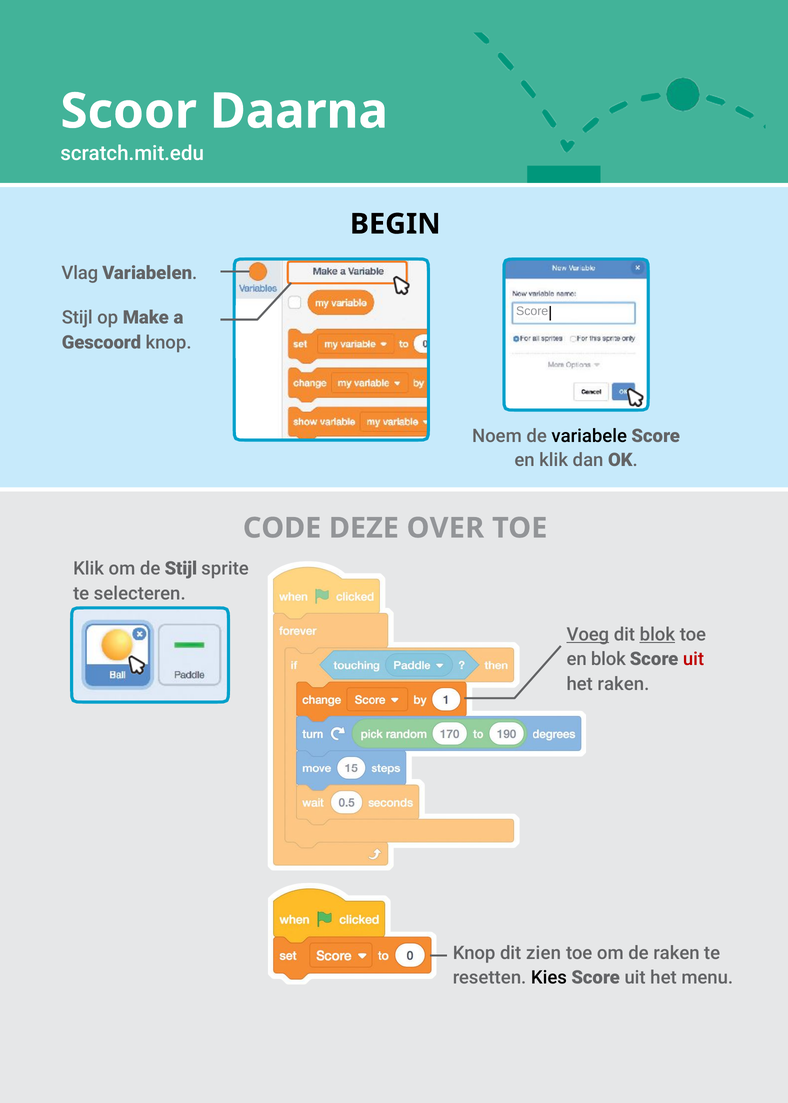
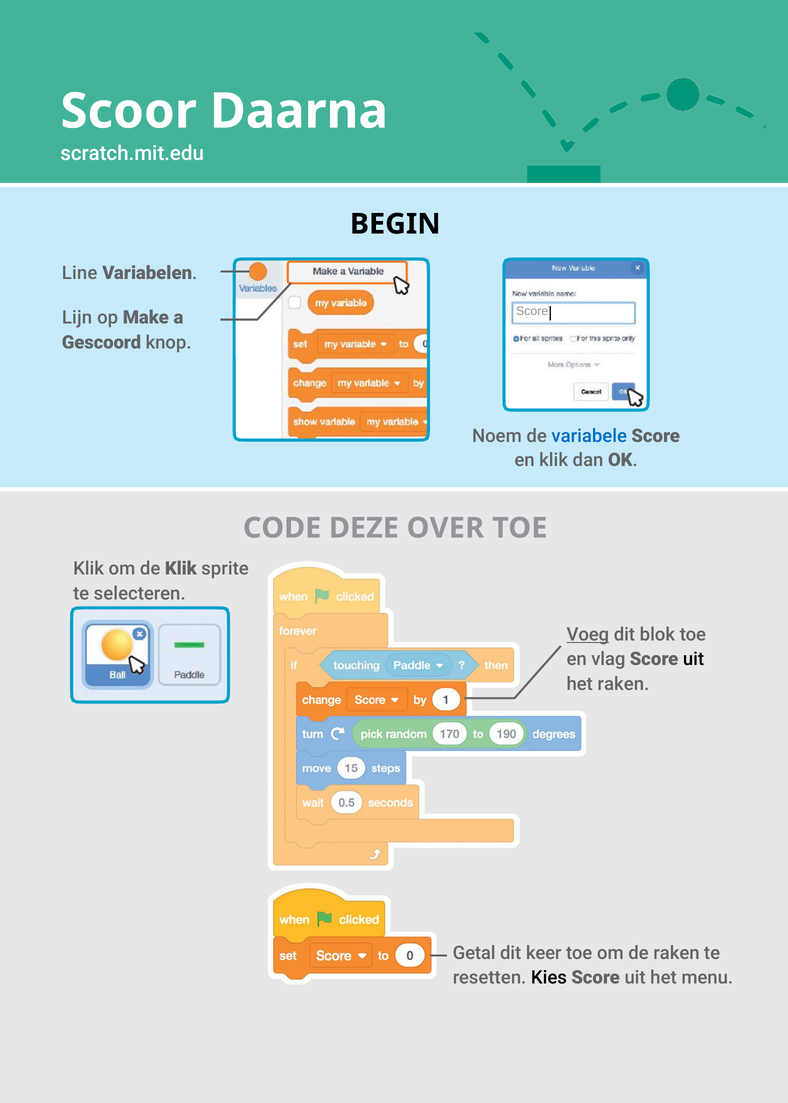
Vlag: Vlag -> Line
Stijl at (77, 318): Stijl -> Lijn
variabele colour: black -> blue
de Stijl: Stijl -> Klik
blok at (657, 635) underline: present -> none
en blok: blok -> vlag
uit at (694, 660) colour: red -> black
Knop at (474, 953): Knop -> Getal
zien: zien -> keer
